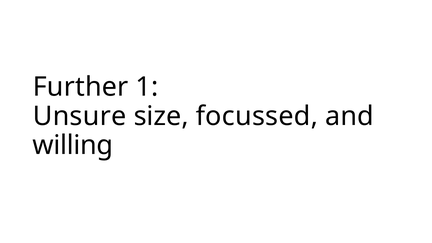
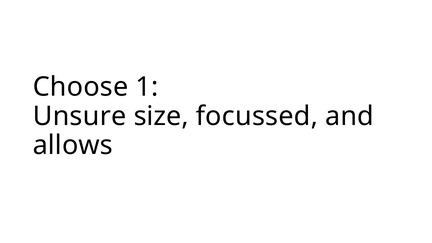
Further: Further -> Choose
willing: willing -> allows
